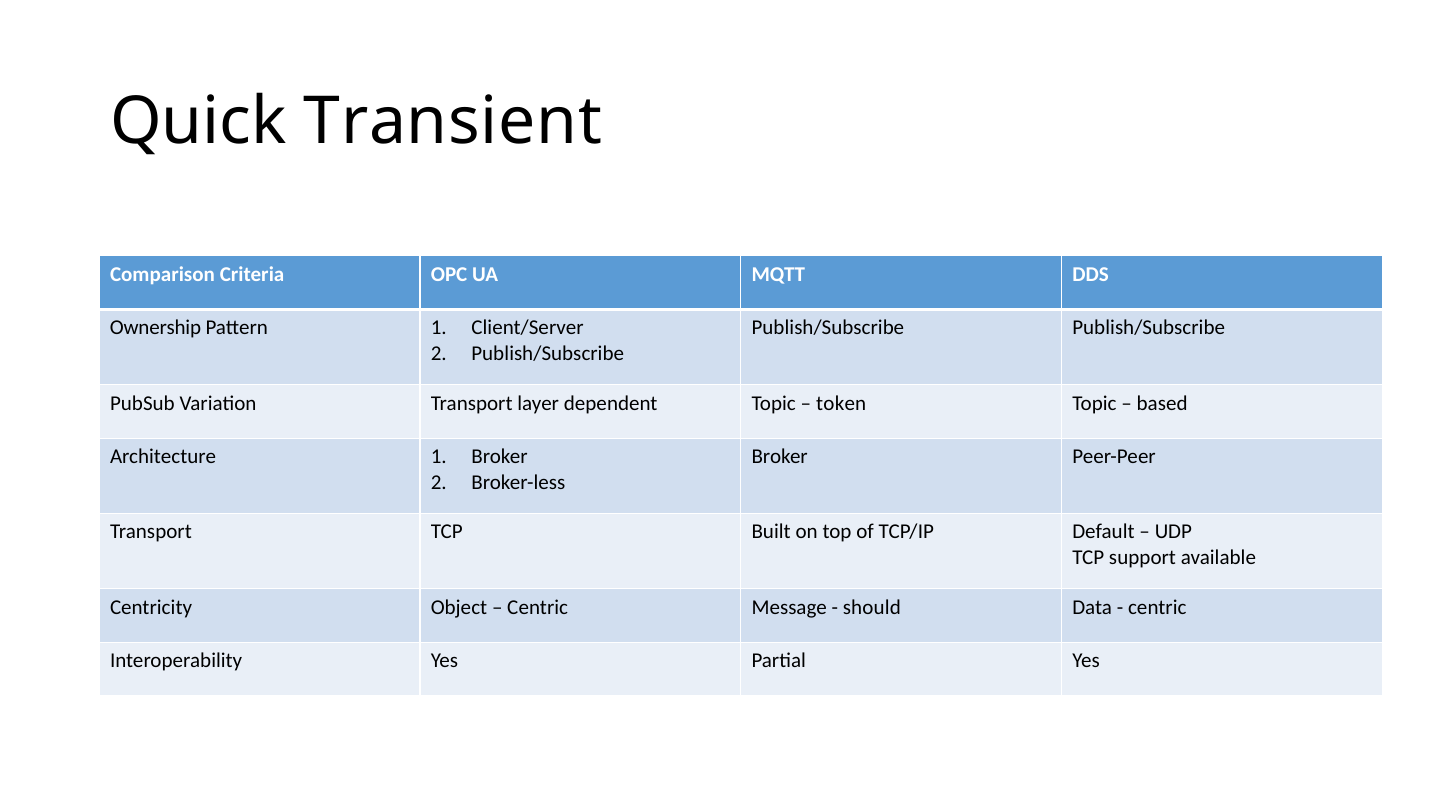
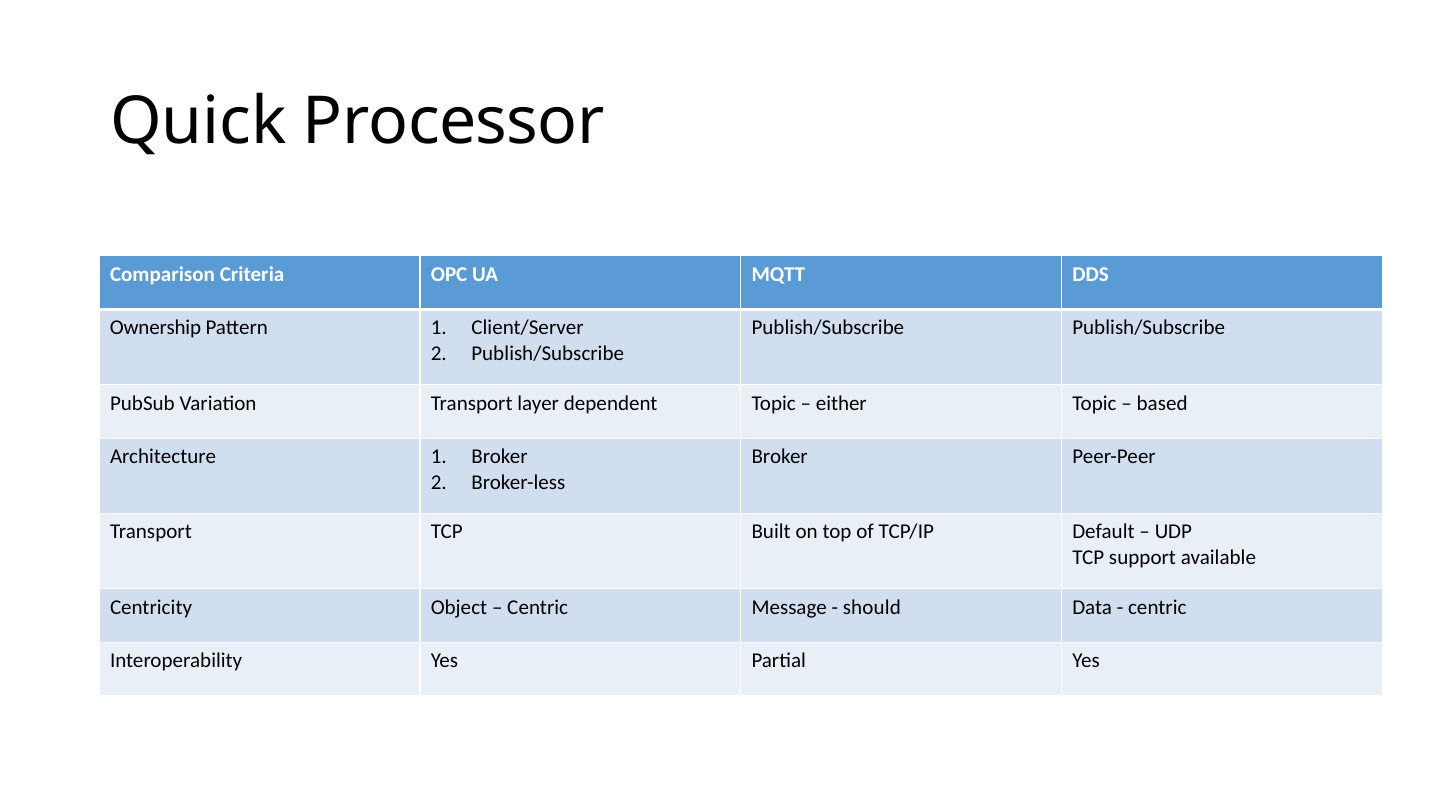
Transient: Transient -> Processor
token: token -> either
